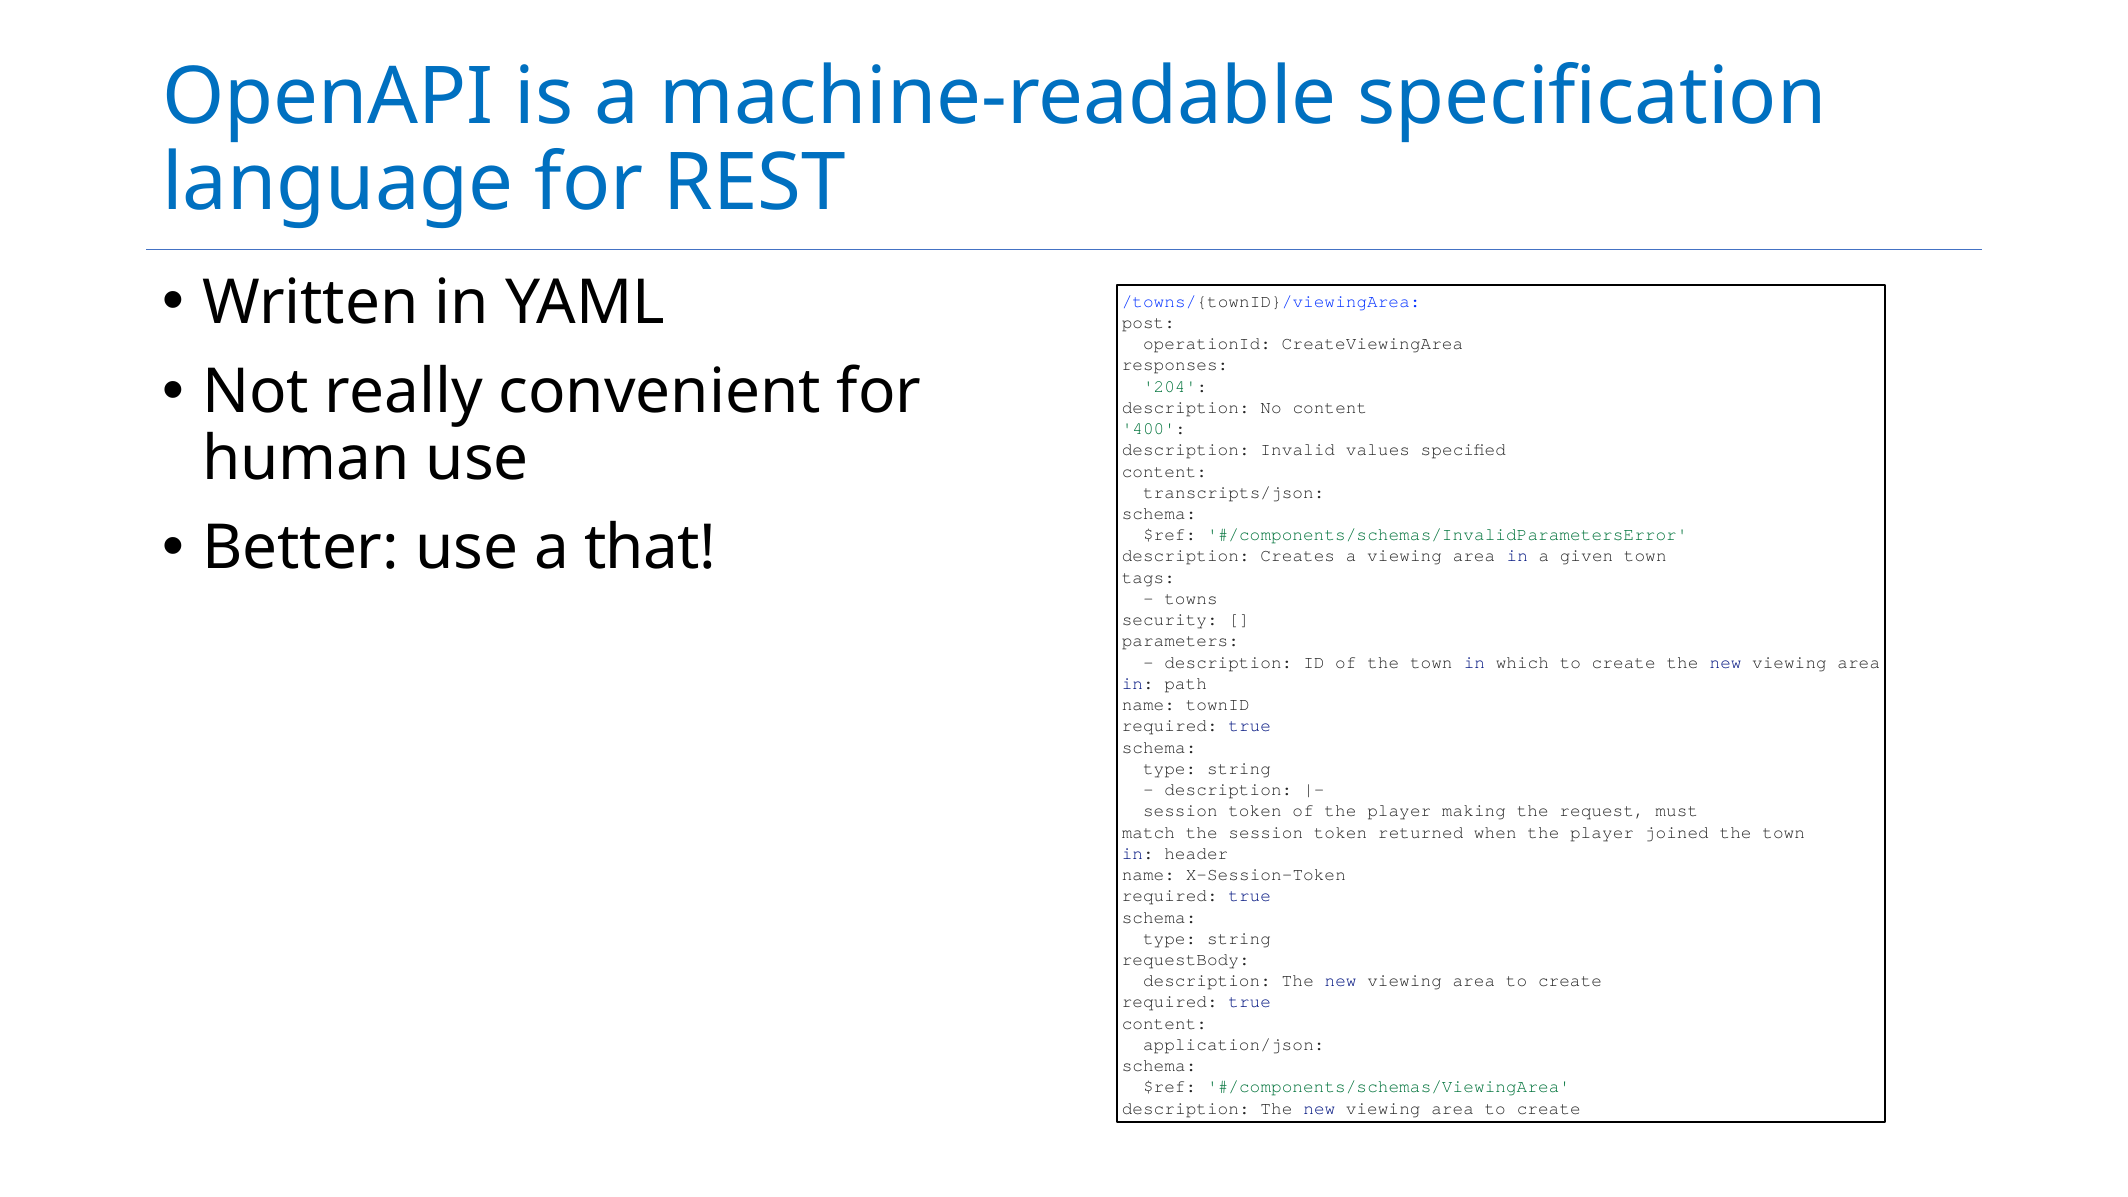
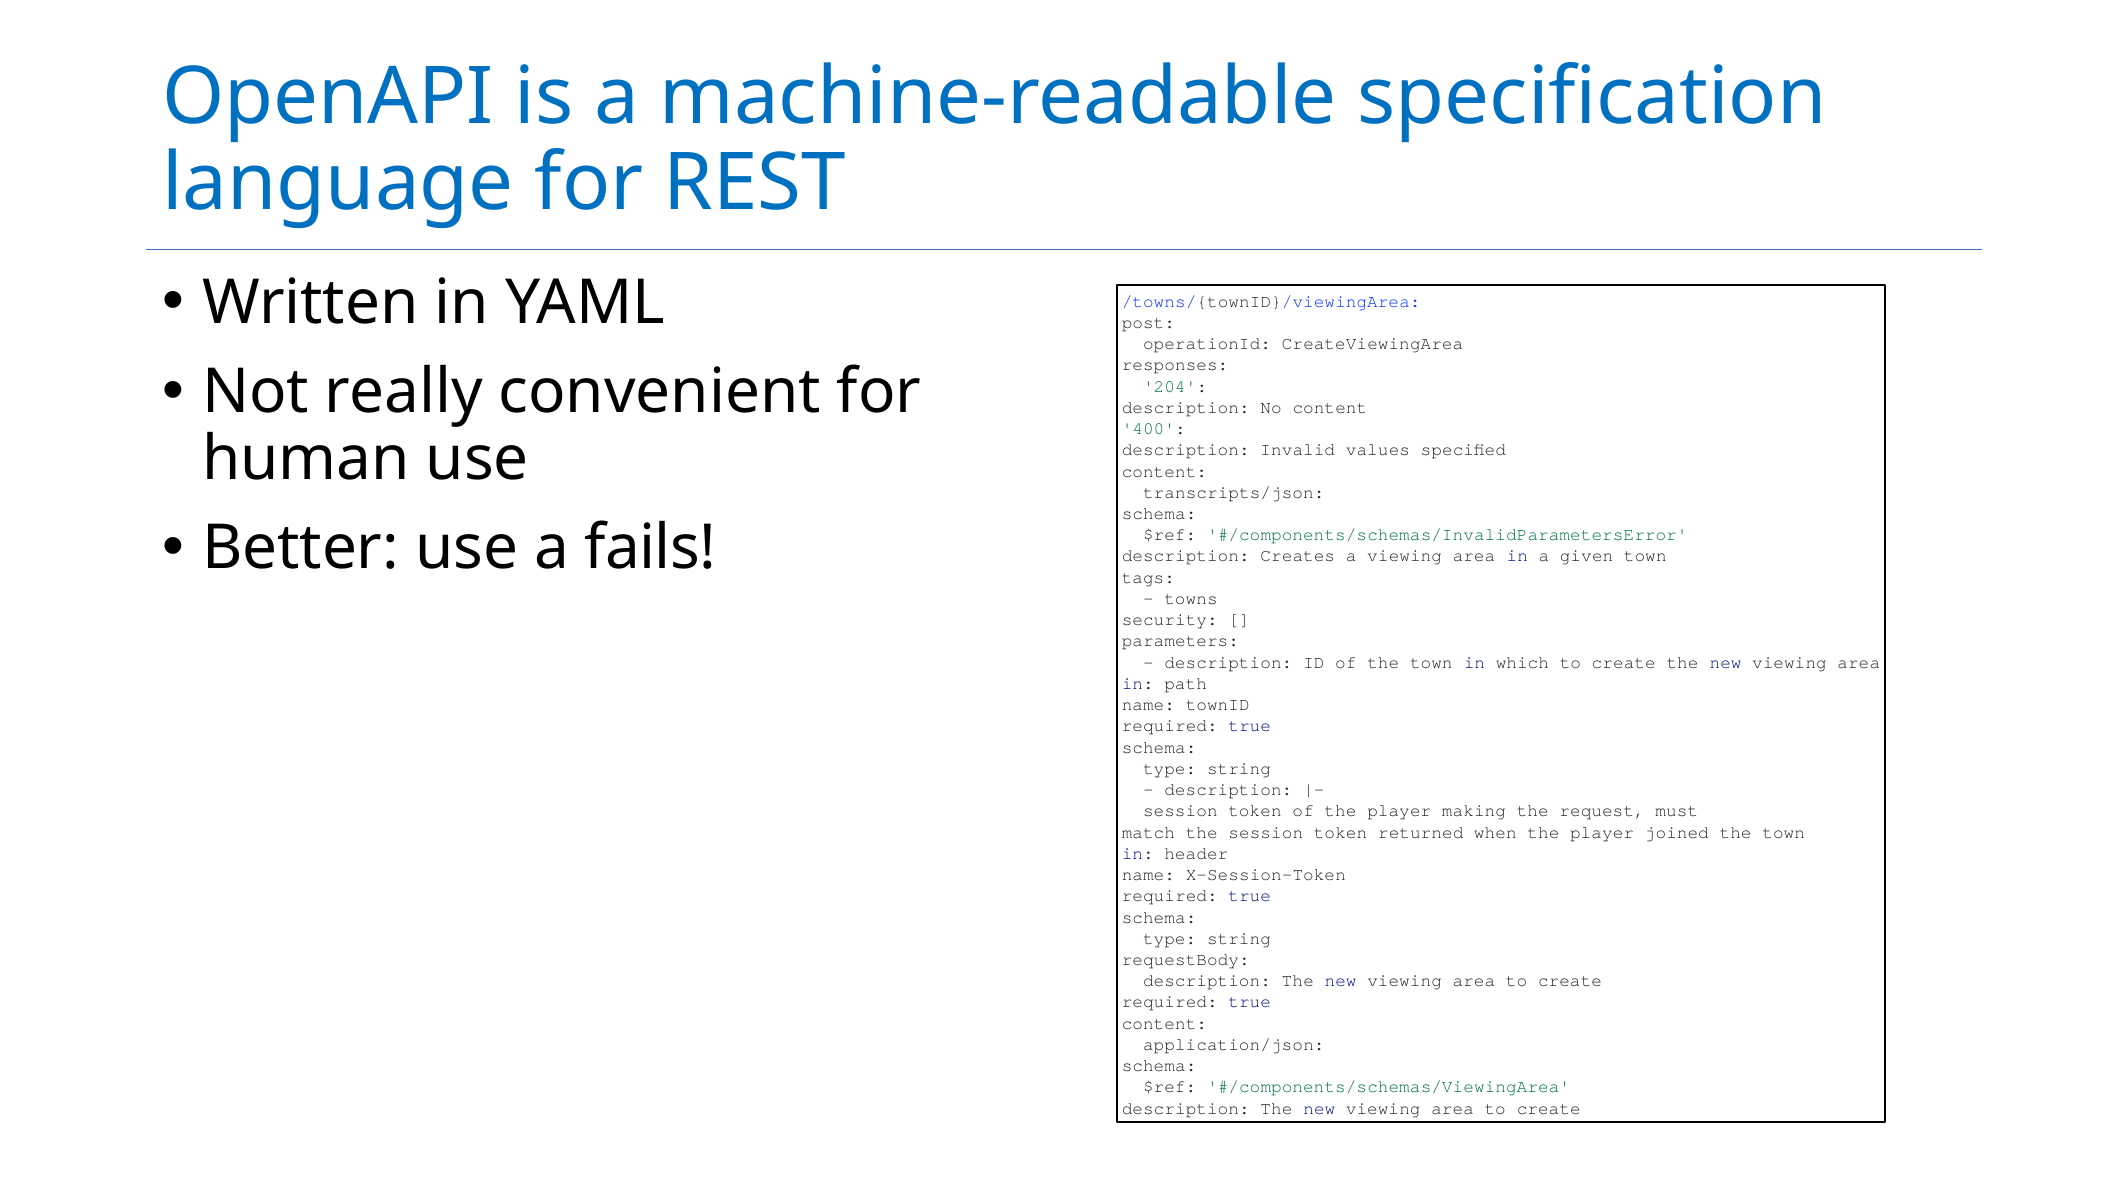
that: that -> fails
